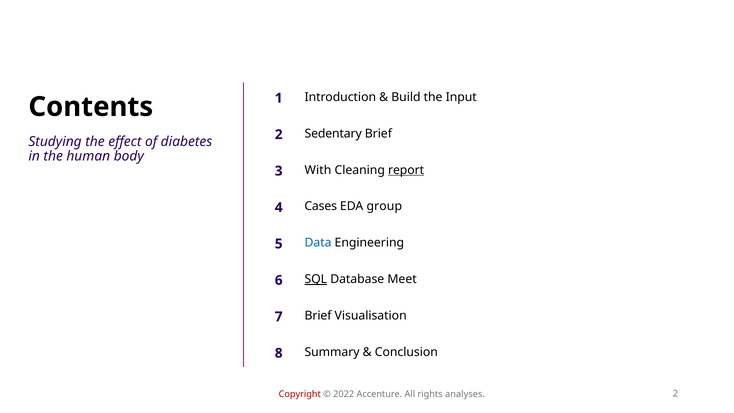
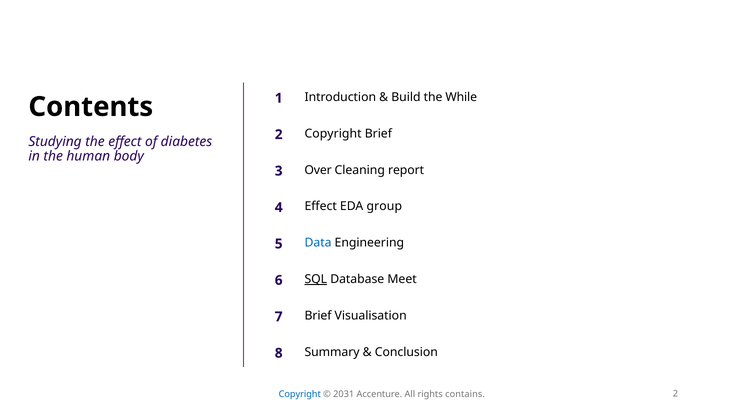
Input: Input -> While
2 Sedentary: Sedentary -> Copyright
With: With -> Over
report underline: present -> none
4 Cases: Cases -> Effect
Copyright at (300, 394) colour: red -> blue
2022: 2022 -> 2031
analyses: analyses -> contains
